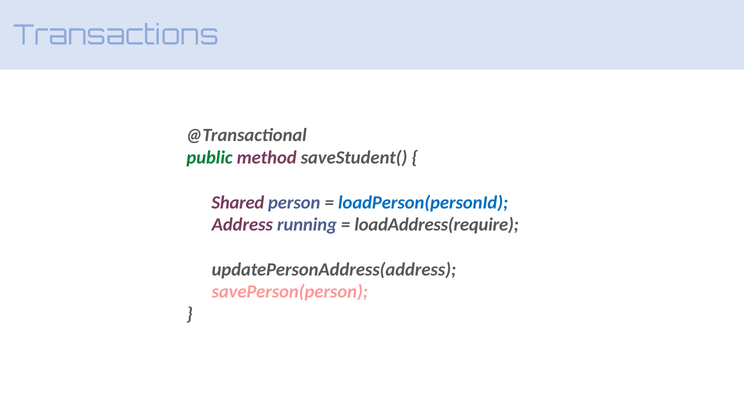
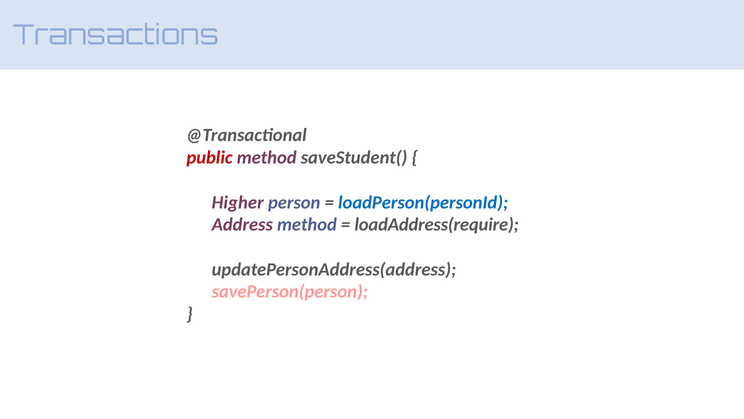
public colour: green -> red
Shared: Shared -> Higher
Address running: running -> method
